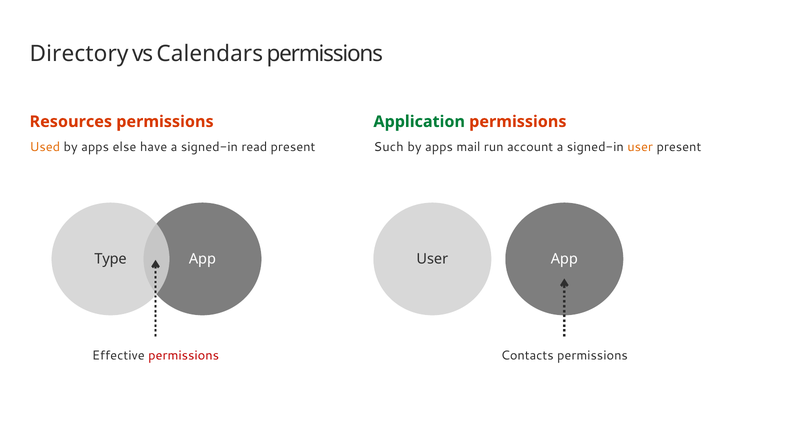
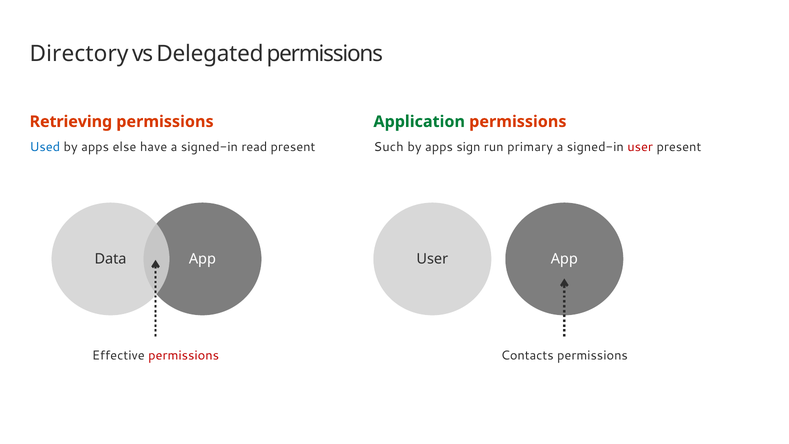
Calendars: Calendars -> Delegated
Resources: Resources -> Retrieving
Used colour: orange -> blue
mail: mail -> sign
account: account -> primary
user at (640, 147) colour: orange -> red
Type: Type -> Data
